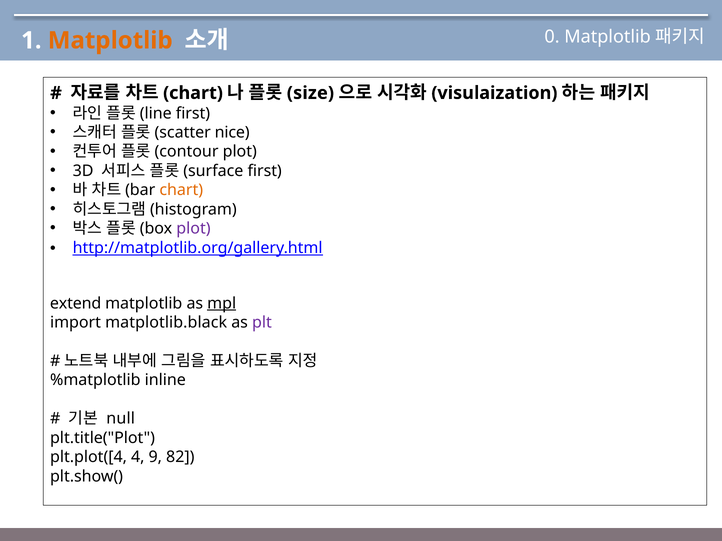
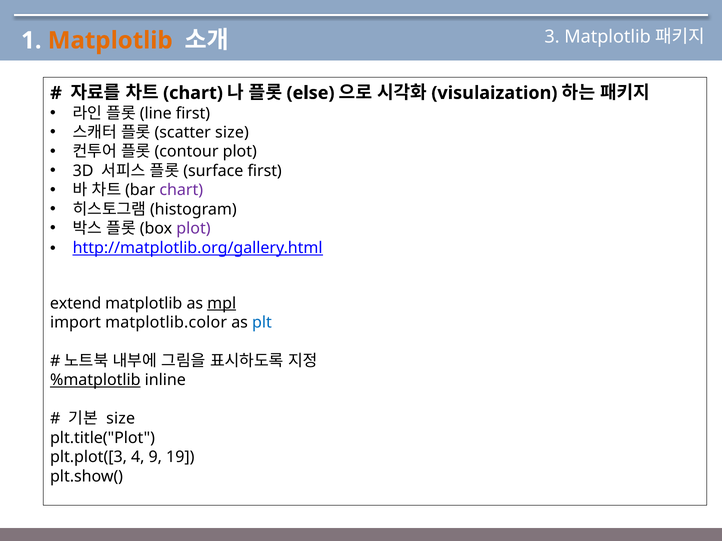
0: 0 -> 3
size: size -> else
nice at (232, 133): nice -> size
chart at (181, 190) colour: orange -> purple
matplotlib.black: matplotlib.black -> matplotlib.color
plt colour: purple -> blue
%matplotlib underline: none -> present
null at (121, 419): null -> size
plt.plot([4: plt.plot([4 -> plt.plot([3
82: 82 -> 19
